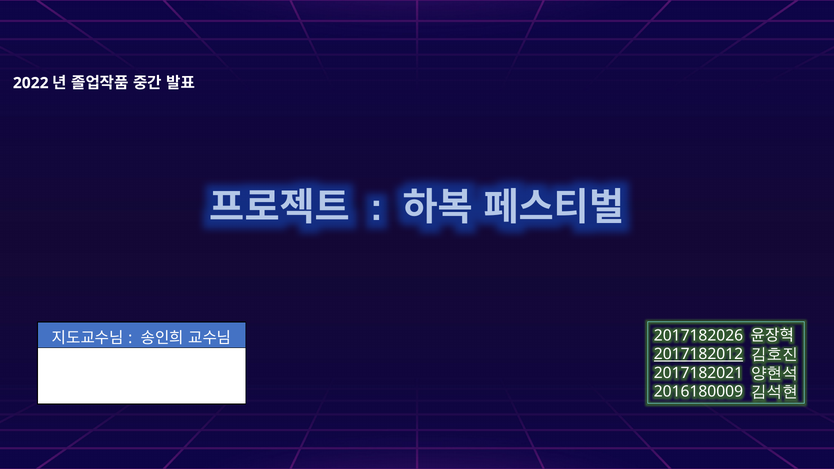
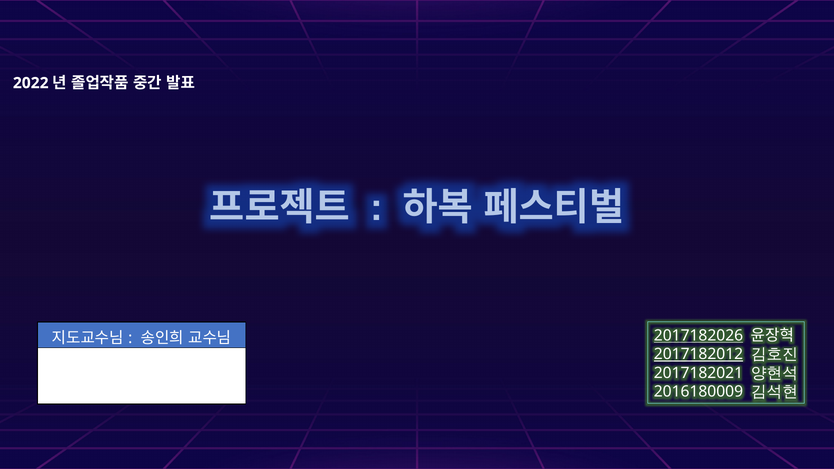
2017182026 underline: none -> present
